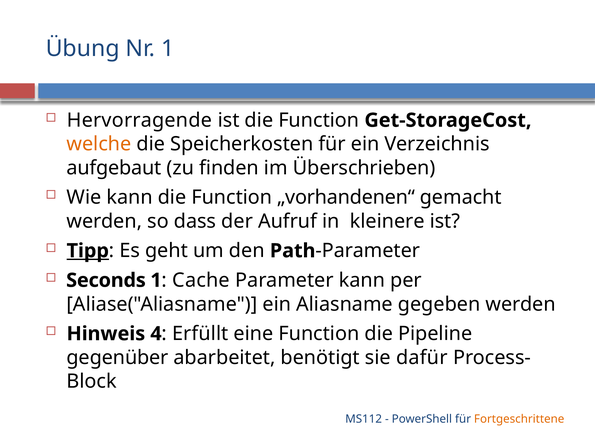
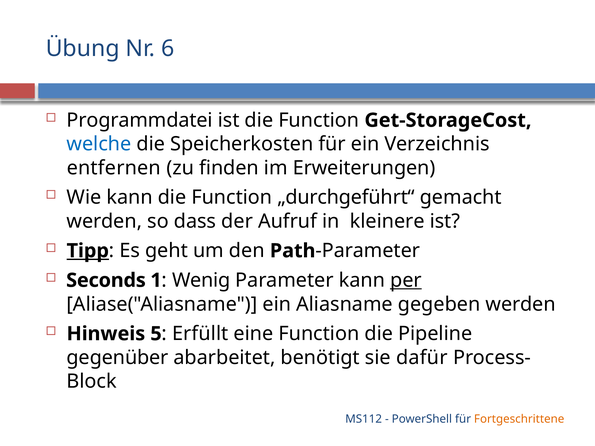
Nr 1: 1 -> 6
Hervorragende: Hervorragende -> Programmdatei
welche colour: orange -> blue
aufgebaut: aufgebaut -> entfernen
Überschrieben: Überschrieben -> Erweiterungen
„vorhandenen“: „vorhandenen“ -> „durchgeführt“
Cache: Cache -> Wenig
per underline: none -> present
4: 4 -> 5
